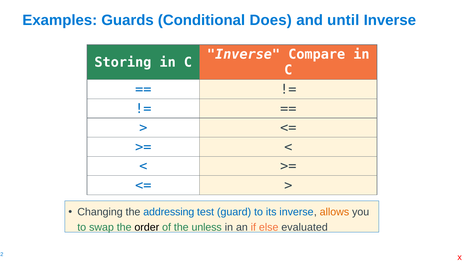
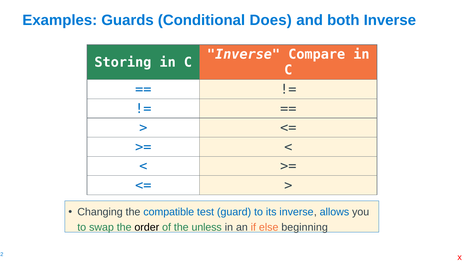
until: until -> both
addressing: addressing -> compatible
allows colour: orange -> blue
evaluated: evaluated -> beginning
